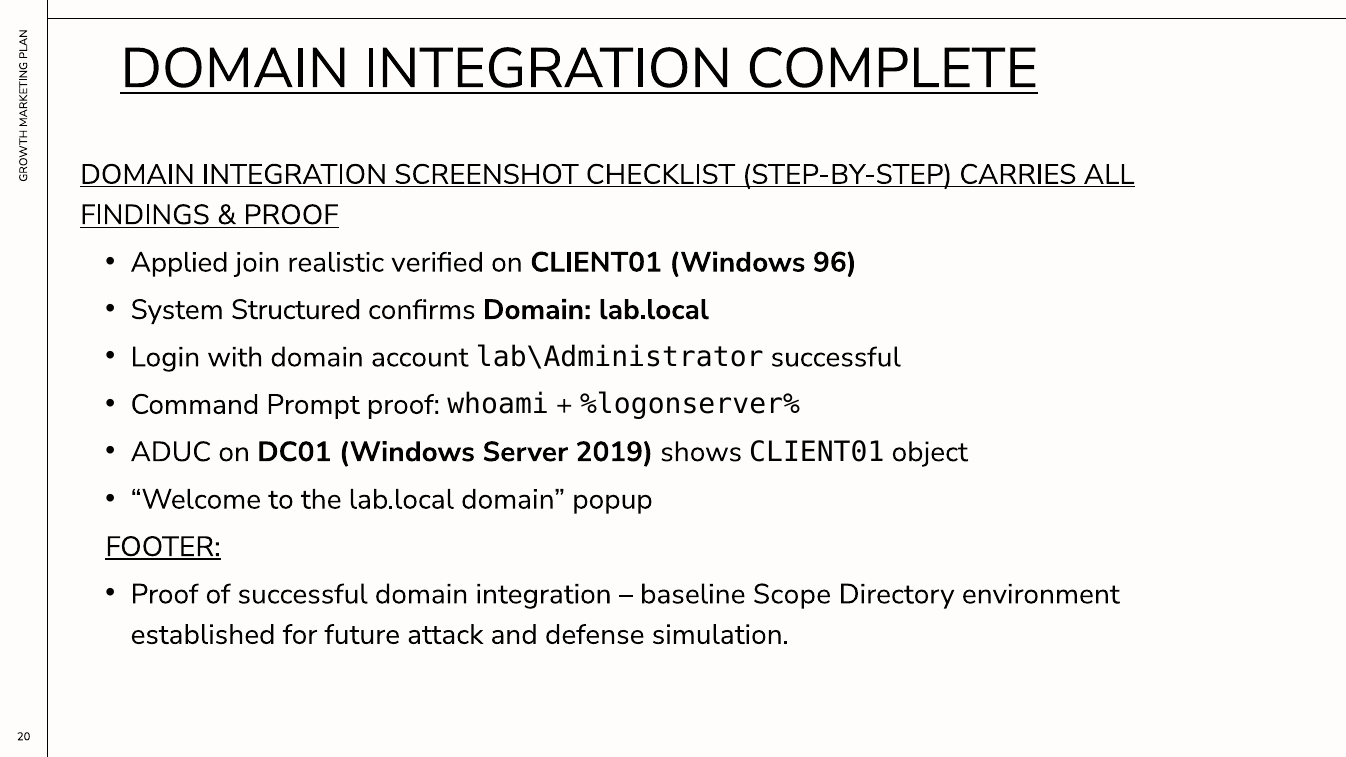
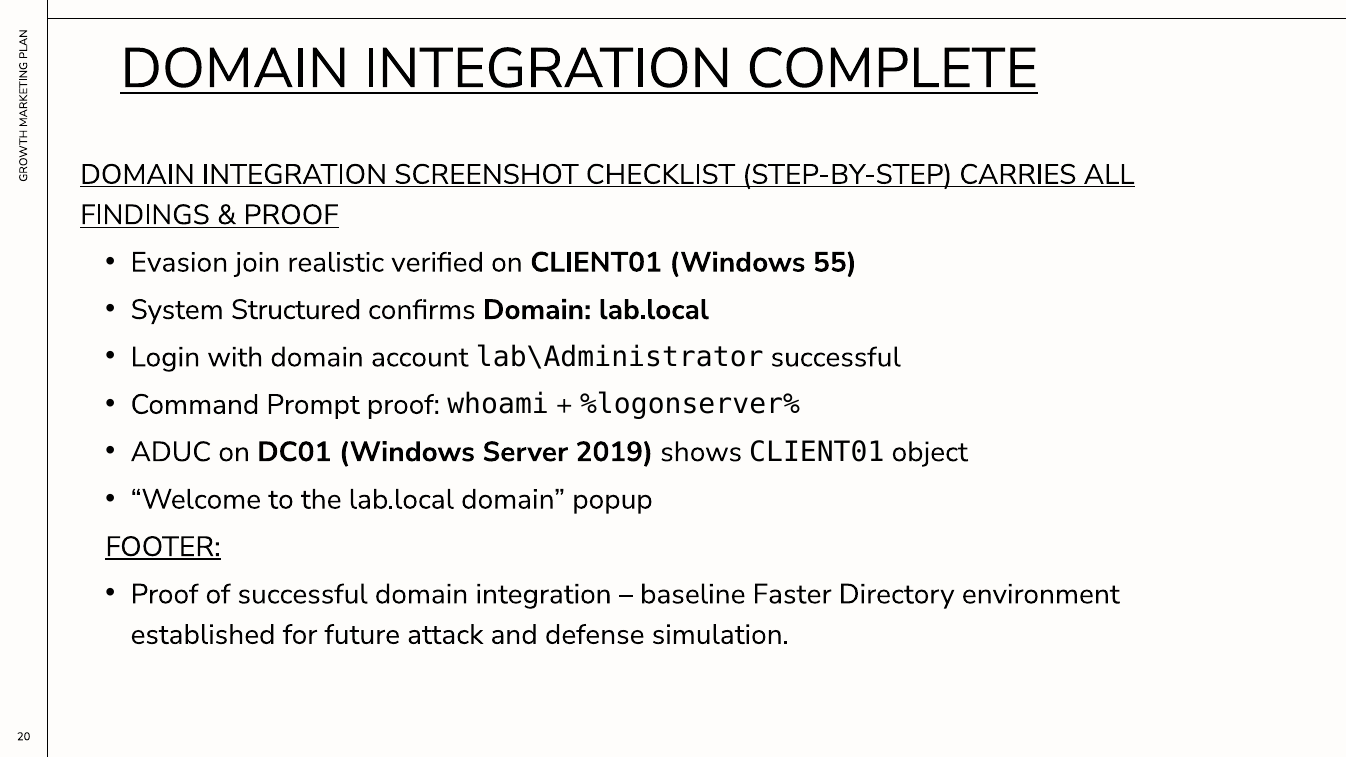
Applied: Applied -> Evasion
96: 96 -> 55
Scope: Scope -> Faster
